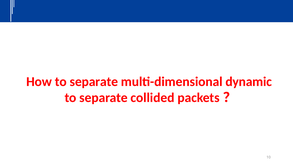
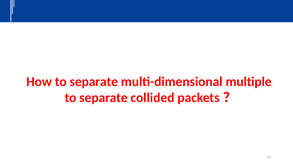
dynamic: dynamic -> multiple
